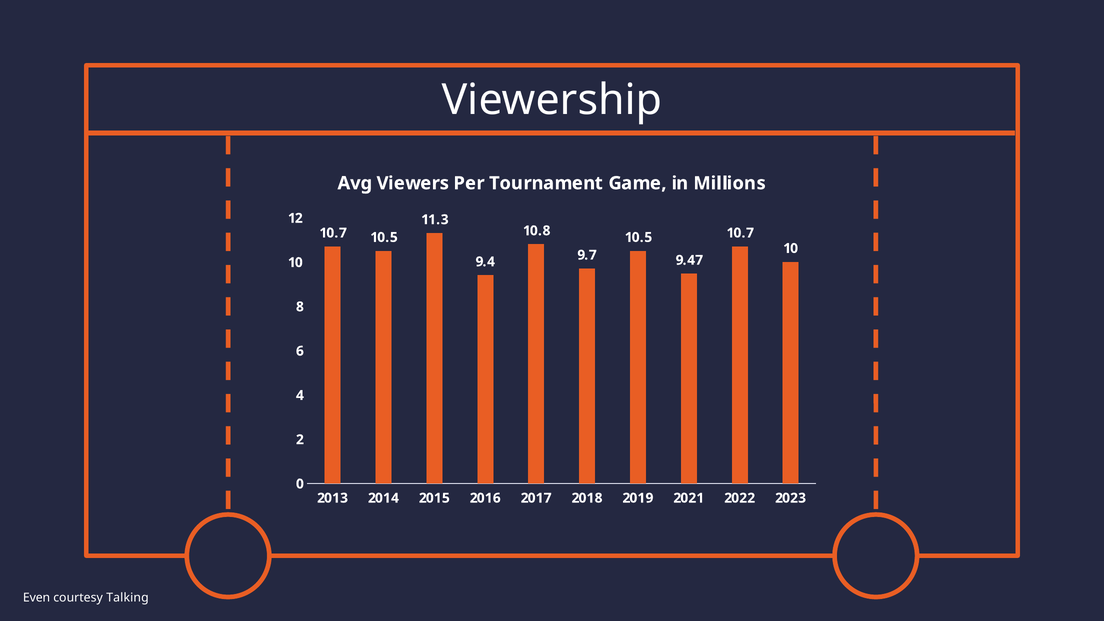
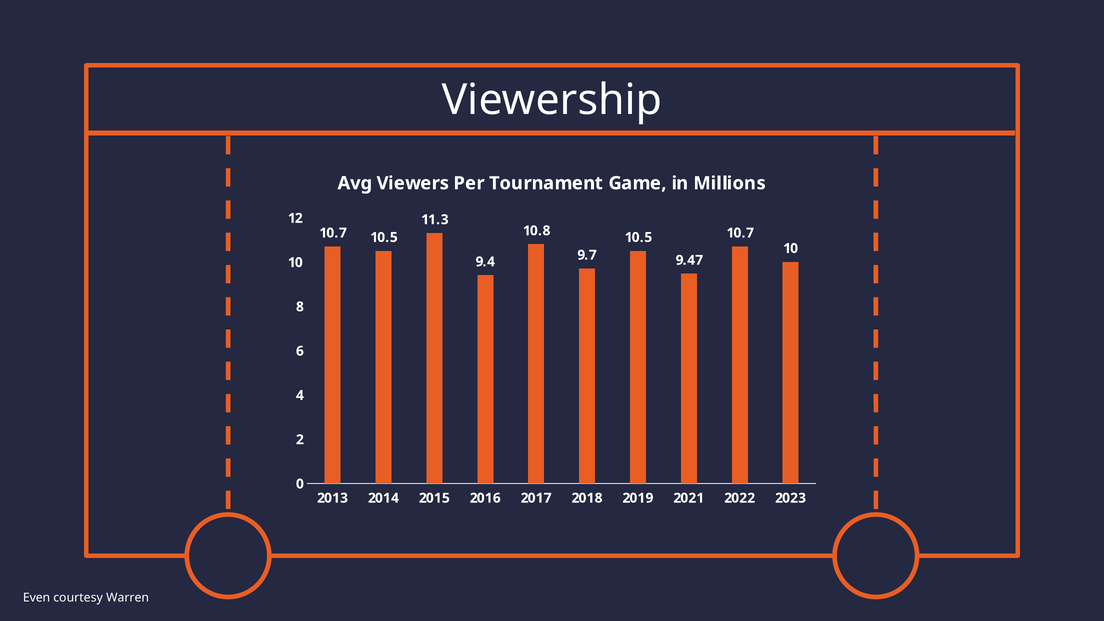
Talking: Talking -> Warren
